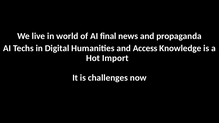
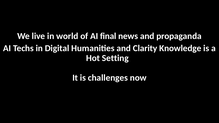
Access: Access -> Clarity
Import: Import -> Setting
